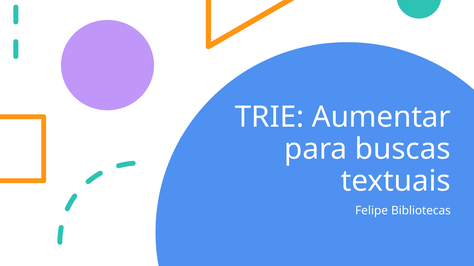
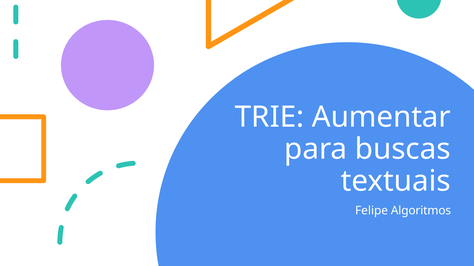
Bibliotecas: Bibliotecas -> Algoritmos
